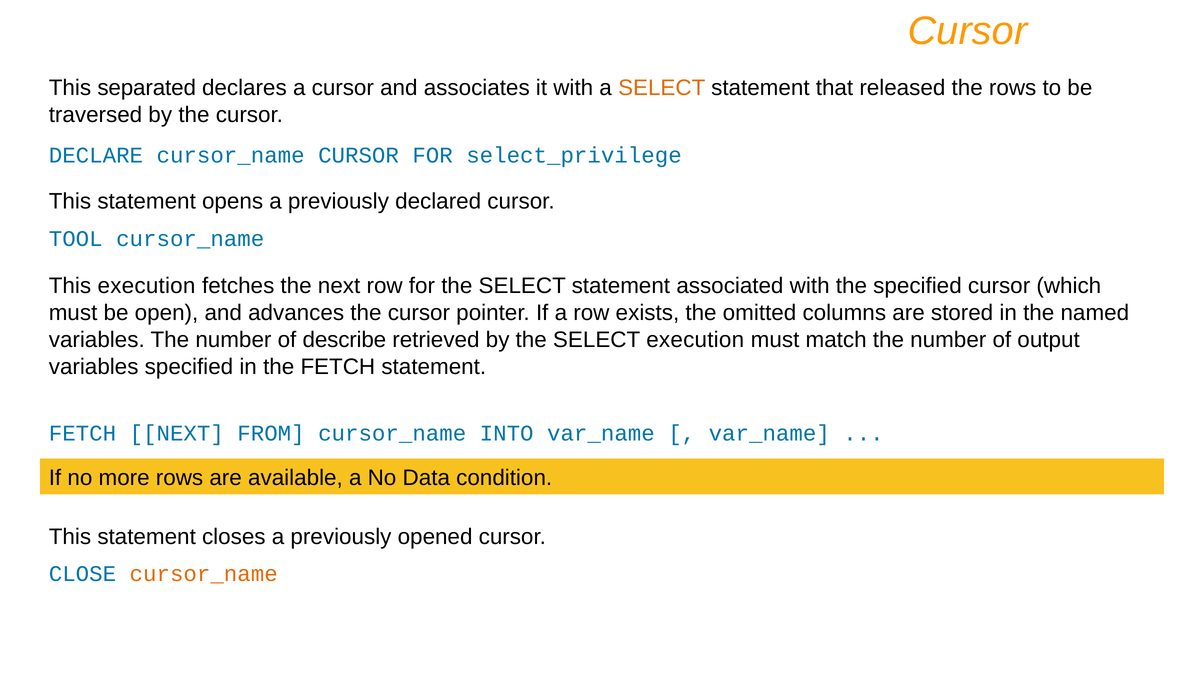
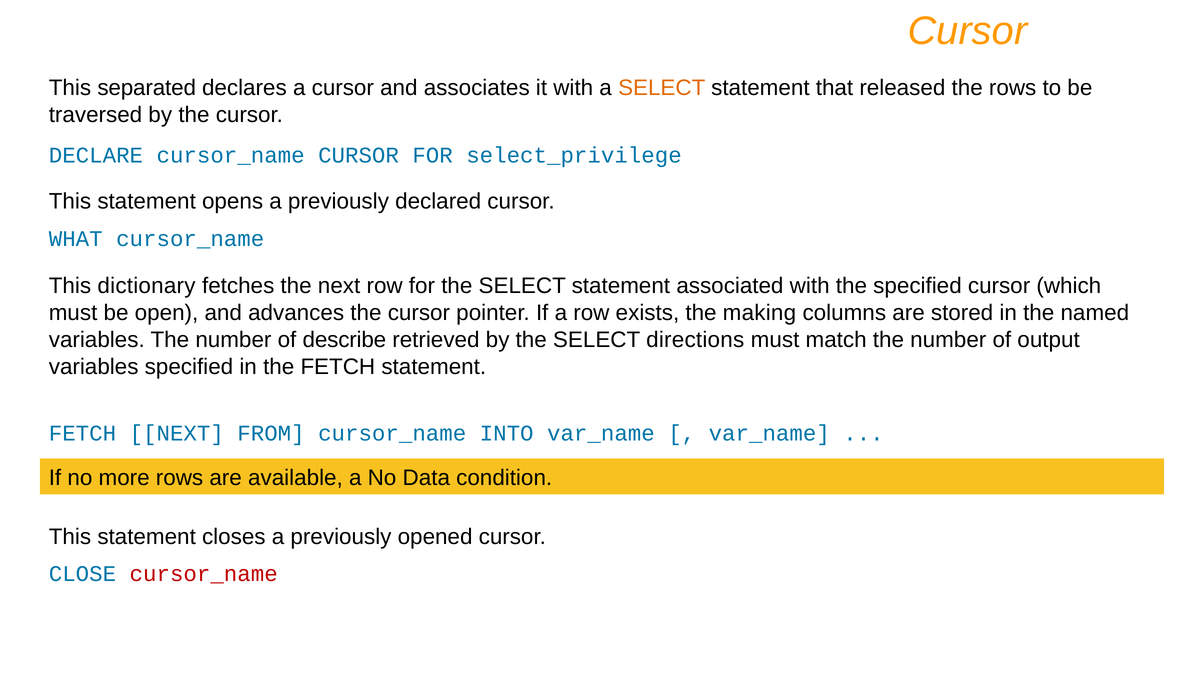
TOOL: TOOL -> WHAT
This execution: execution -> dictionary
omitted: omitted -> making
SELECT execution: execution -> directions
cursor_name at (204, 574) colour: orange -> red
